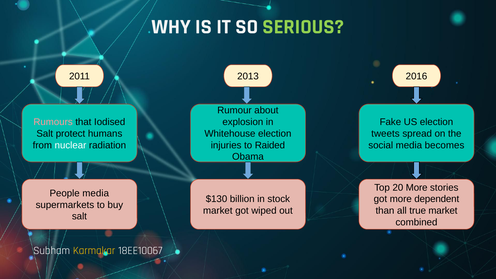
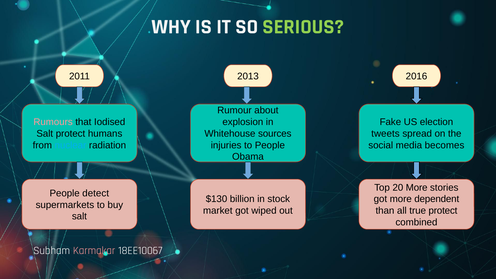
Whitehouse election: election -> sources
nuclear colour: white -> light blue
to Raided: Raided -> People
People media: media -> detect
true market: market -> protect
Karmakar colour: yellow -> pink
